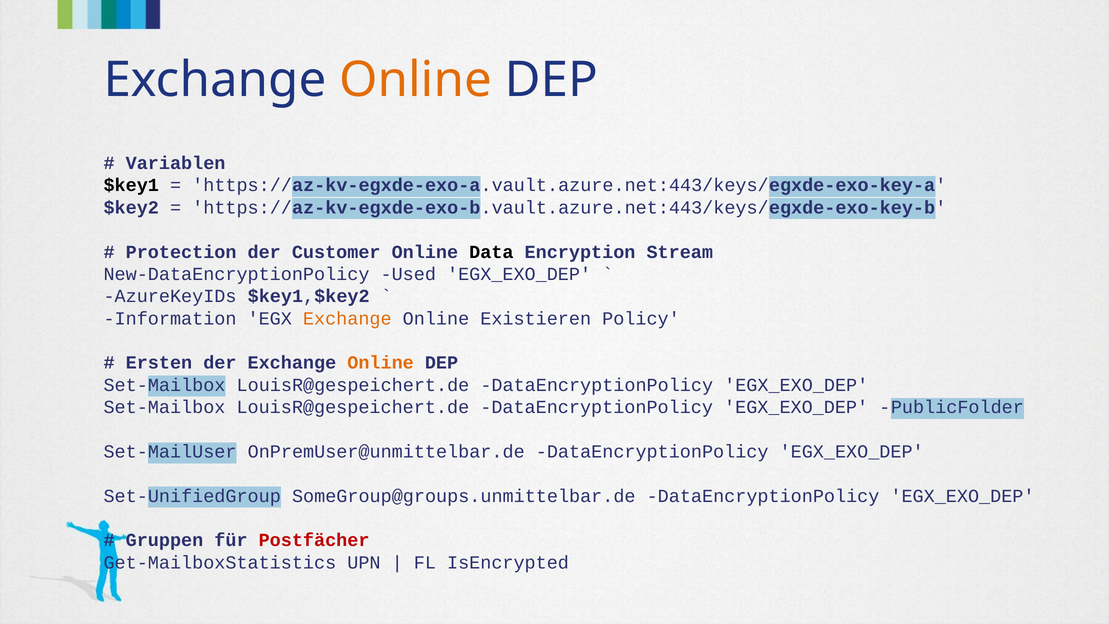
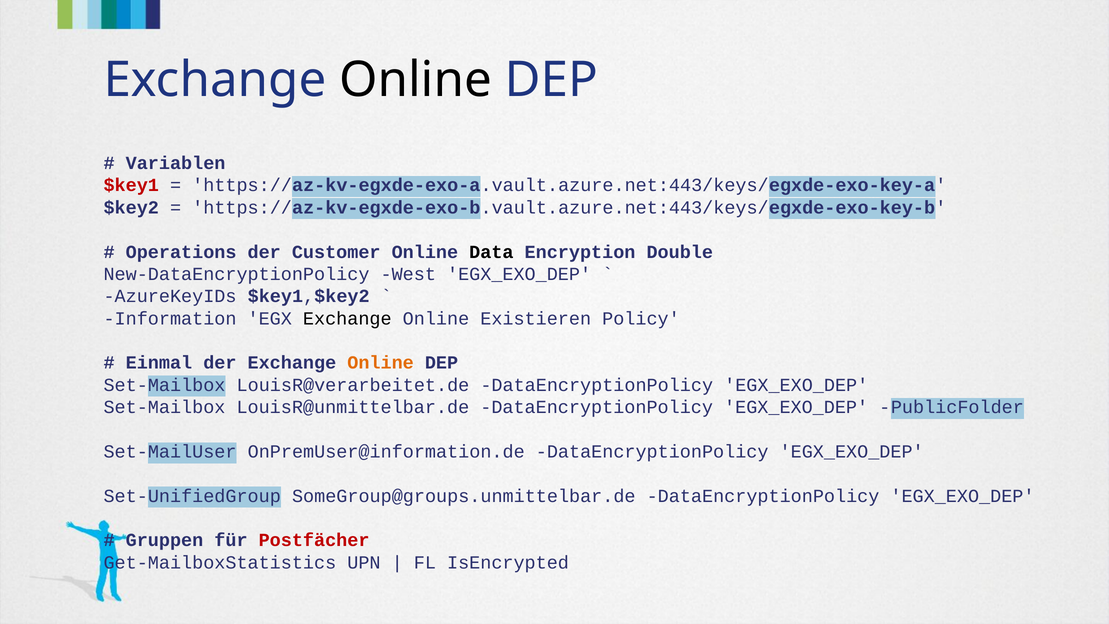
Online at (416, 80) colour: orange -> black
$key1 colour: black -> red
Protection: Protection -> Operations
Stream: Stream -> Double
Used: Used -> West
Exchange at (347, 318) colour: orange -> black
Ersten: Ersten -> Einmal
LouisR@gespeichert.de at (353, 385): LouisR@gespeichert.de -> LouisR@verarbeitet.de
LouisR@gespeichert.de at (353, 407): LouisR@gespeichert.de -> LouisR@unmittelbar.de
OnPremUser@unmittelbar.de: OnPremUser@unmittelbar.de -> OnPremUser@information.de
